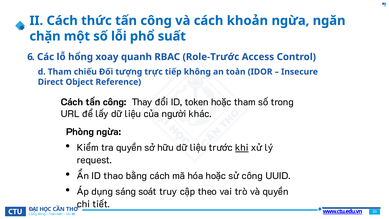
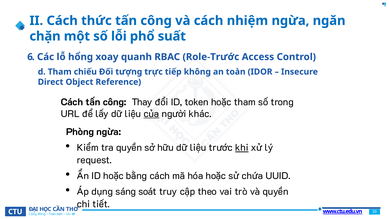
khoản: khoản -> nhiệm
của underline: none -> present
ID thao: thao -> hoặc
sử công: công -> chứa
